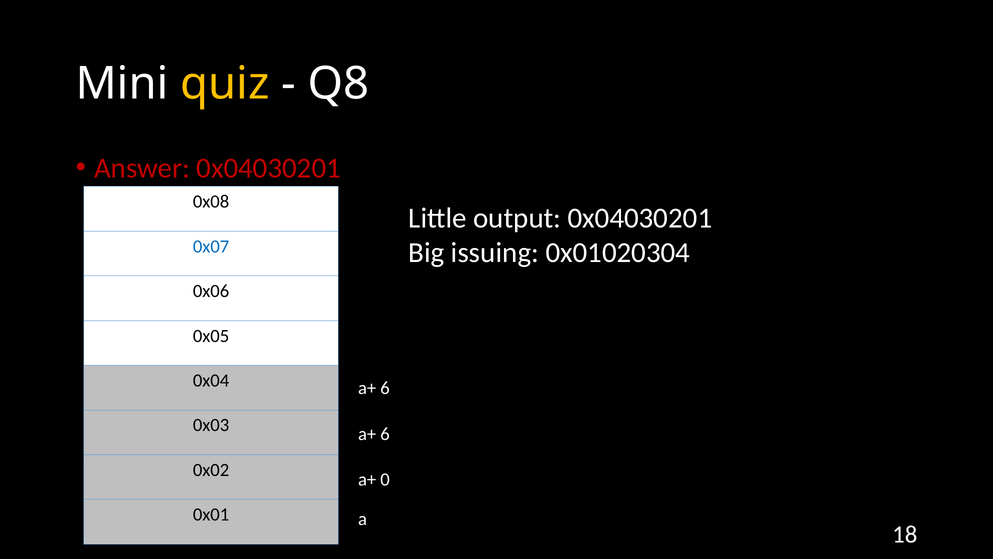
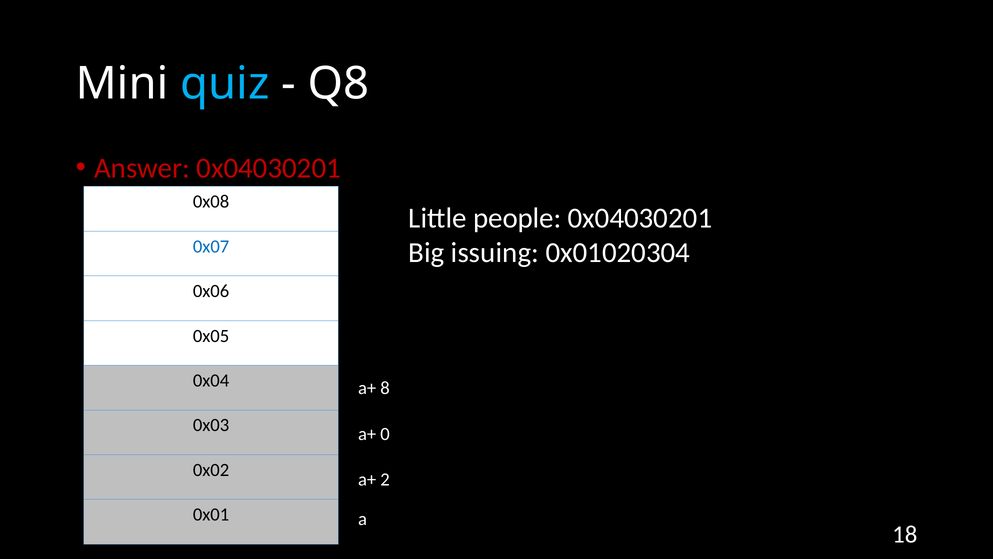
quiz colour: yellow -> light blue
output: output -> people
6 at (385, 388): 6 -> 8
6 at (385, 434): 6 -> 0
0: 0 -> 2
